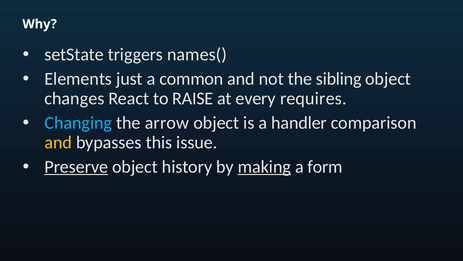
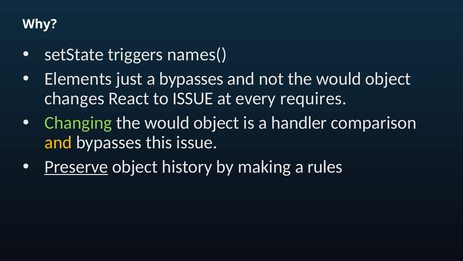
a common: common -> bypasses
not the sibling: sibling -> would
to RAISE: RAISE -> ISSUE
Changing colour: light blue -> light green
arrow at (167, 123): arrow -> would
making underline: present -> none
form: form -> rules
